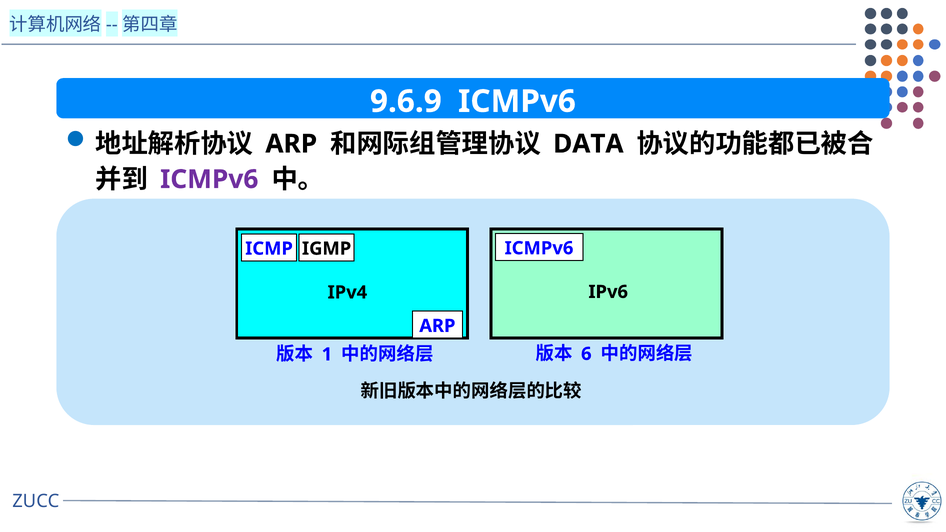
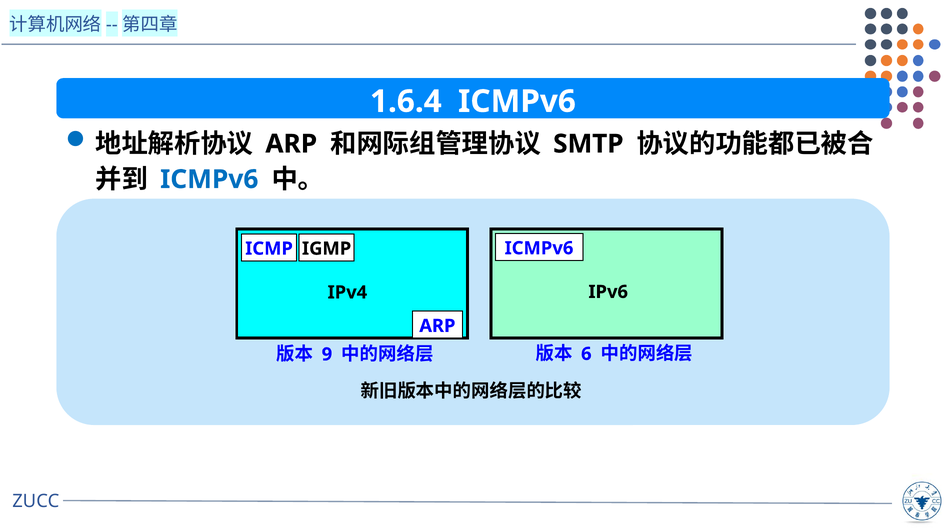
9.6.9: 9.6.9 -> 1.6.4
DATA: DATA -> SMTP
ICMPv6 at (209, 179) colour: purple -> blue
1: 1 -> 9
